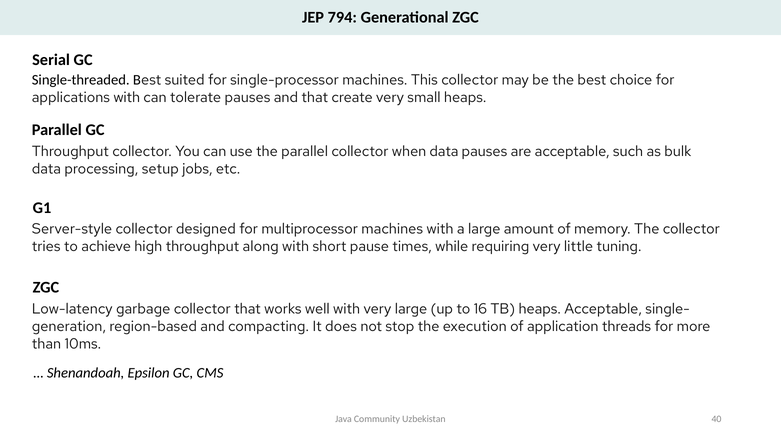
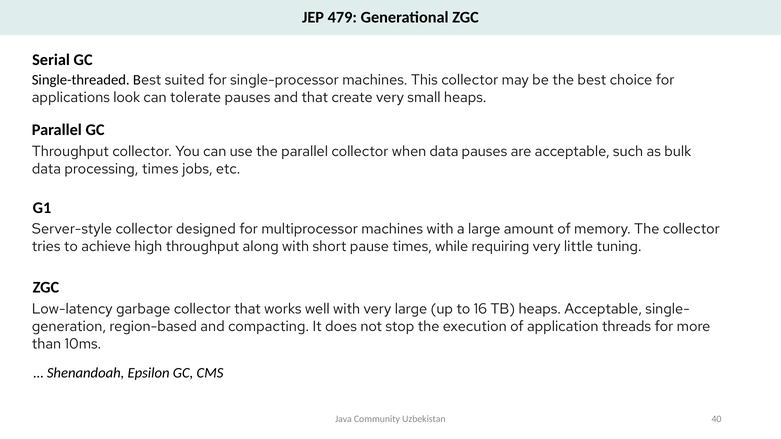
794: 794 -> 479
applications with: with -> look
processing setup: setup -> times
